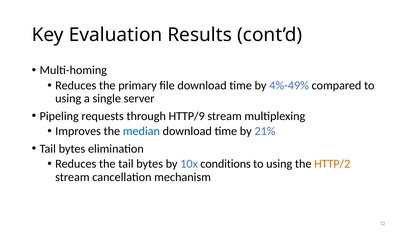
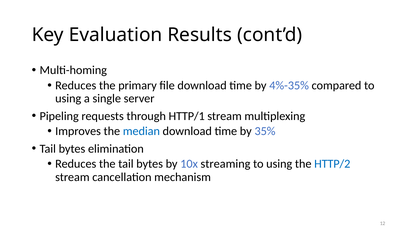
4%-49%: 4%-49% -> 4%-35%
HTTP/9: HTTP/9 -> HTTP/1
21%: 21% -> 35%
conditions: conditions -> streaming
HTTP/2 colour: orange -> blue
